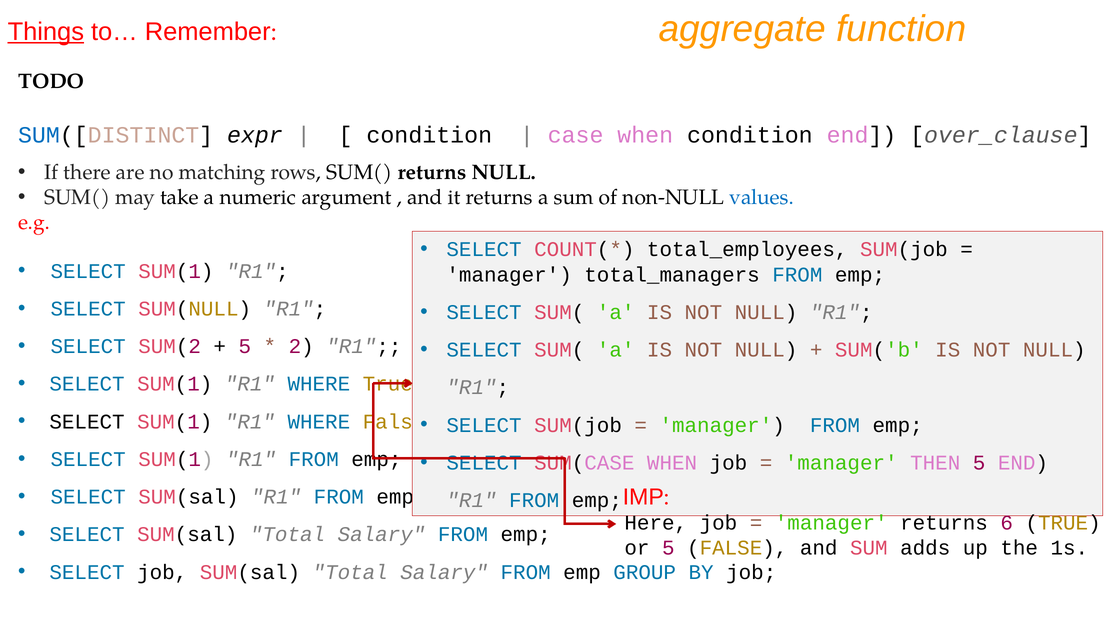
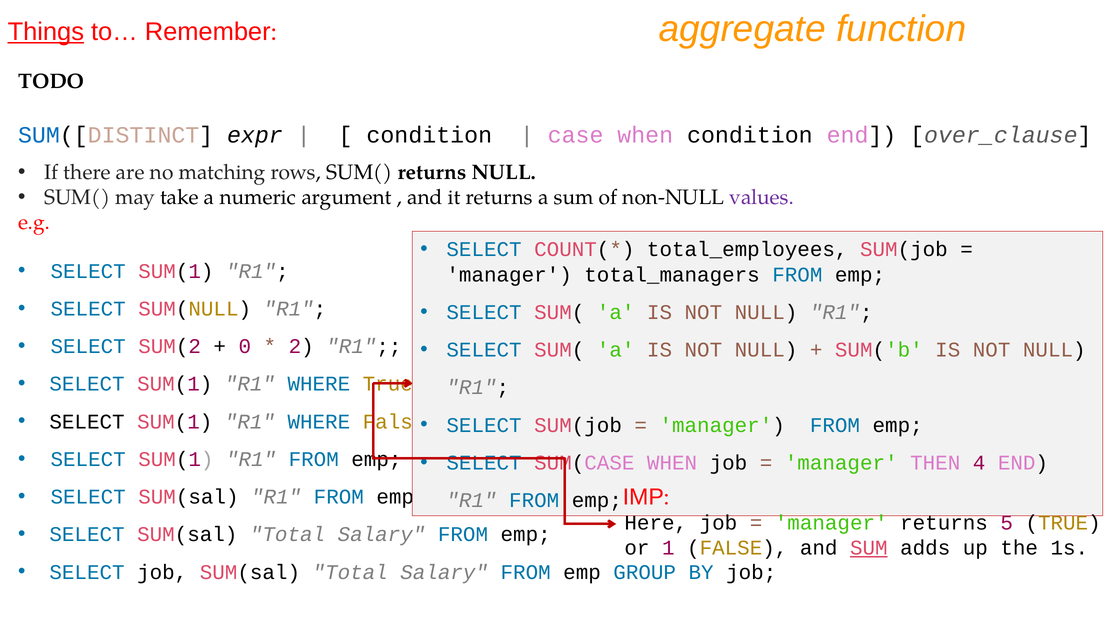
values colour: blue -> purple
5 at (245, 346): 5 -> 0
THEN 5: 5 -> 4
6: 6 -> 5
or 5: 5 -> 1
SUM at (869, 547) underline: none -> present
